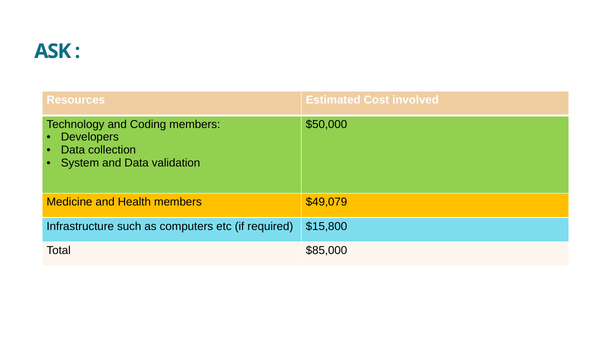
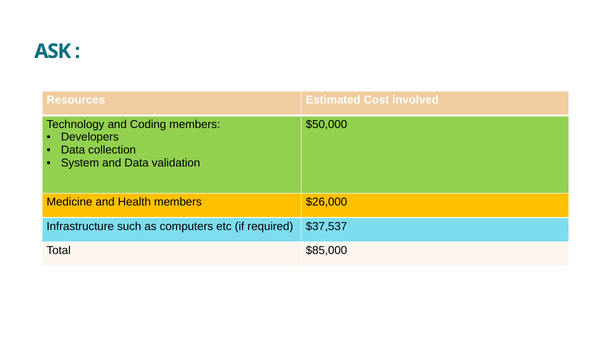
$49,079: $49,079 -> $26,000
$15,800: $15,800 -> $37,537
